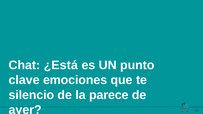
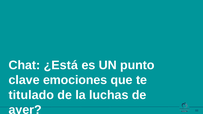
silencio: silencio -> titulado
parece: parece -> luchas
